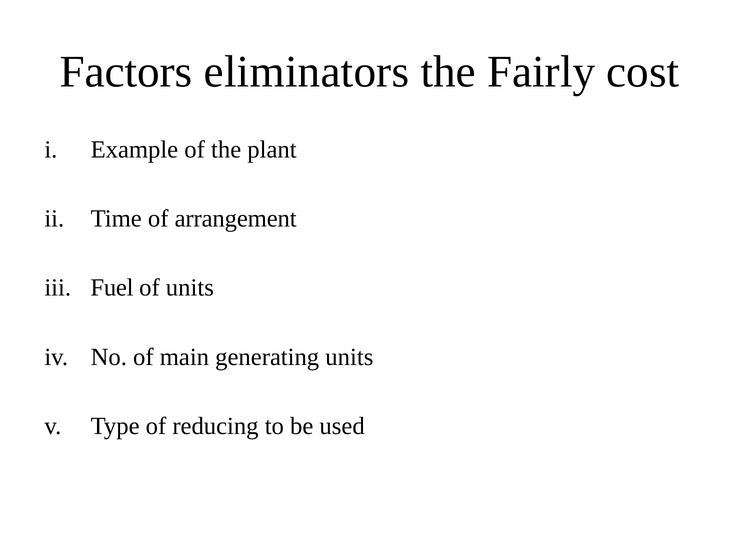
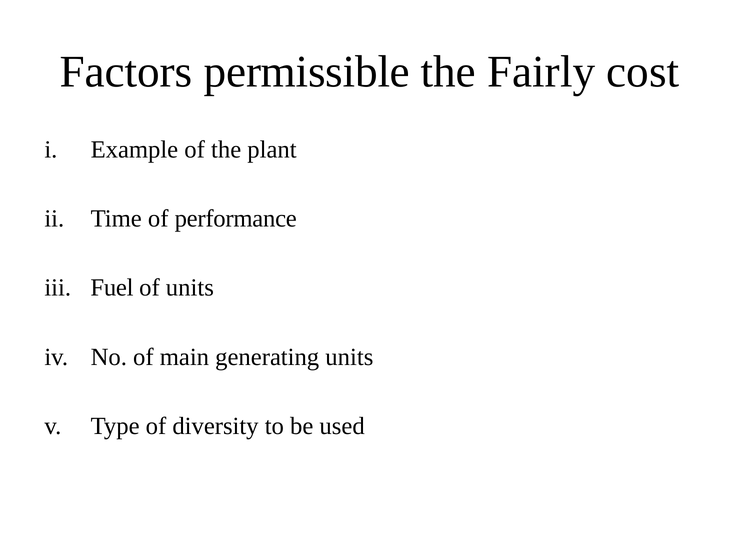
eliminators: eliminators -> permissible
arrangement: arrangement -> performance
reducing: reducing -> diversity
